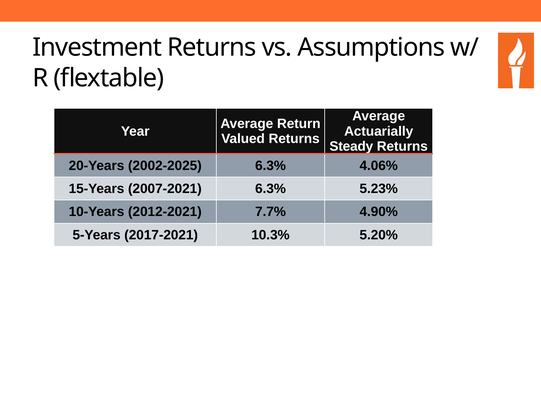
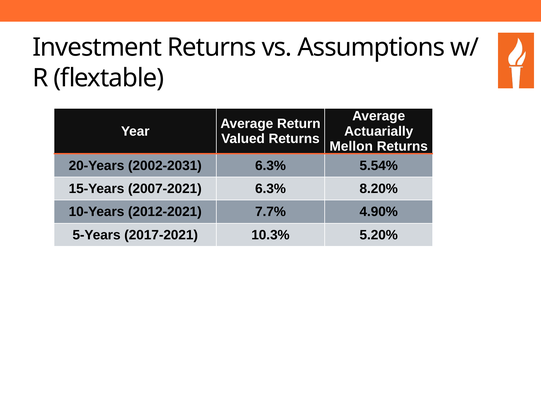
Steady: Steady -> Mellon
2002-2025: 2002-2025 -> 2002-2031
4.06%: 4.06% -> 5.54%
5.23%: 5.23% -> 8.20%
